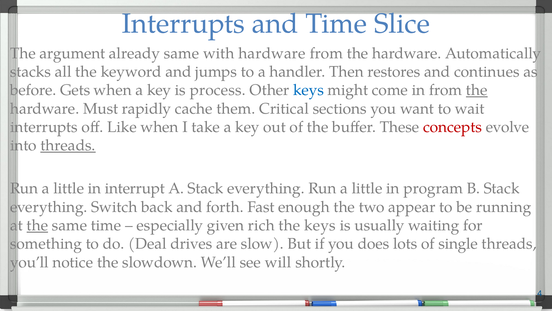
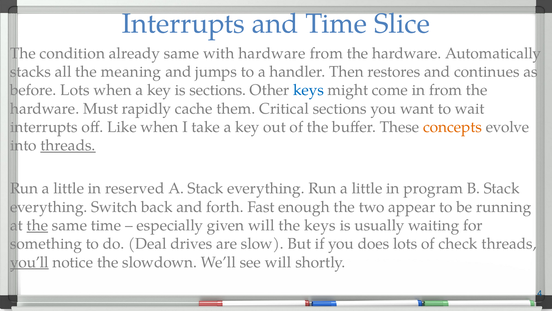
argument: argument -> condition
keyword: keyword -> meaning
before Gets: Gets -> Lots
is process: process -> sections
the at (477, 90) underline: present -> none
concepts colour: red -> orange
interrupt: interrupt -> reserved
given rich: rich -> will
single: single -> check
you’ll underline: none -> present
